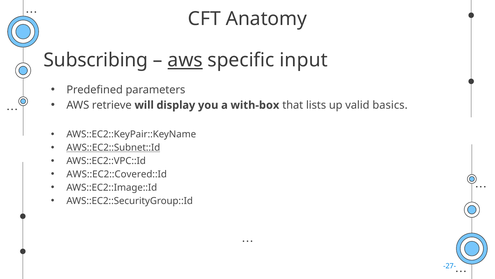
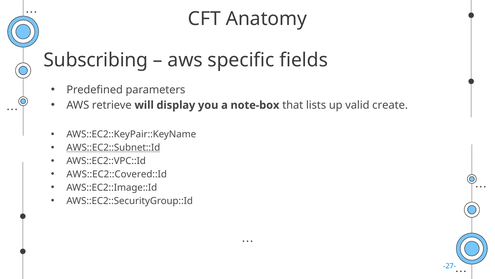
aws at (185, 60) underline: present -> none
input: input -> fields
with-box: with-box -> note-box
basics: basics -> create
